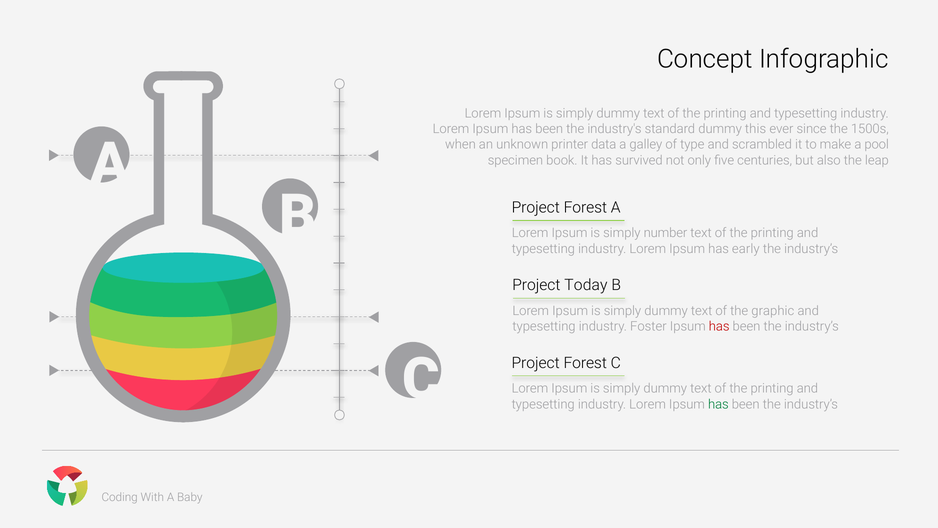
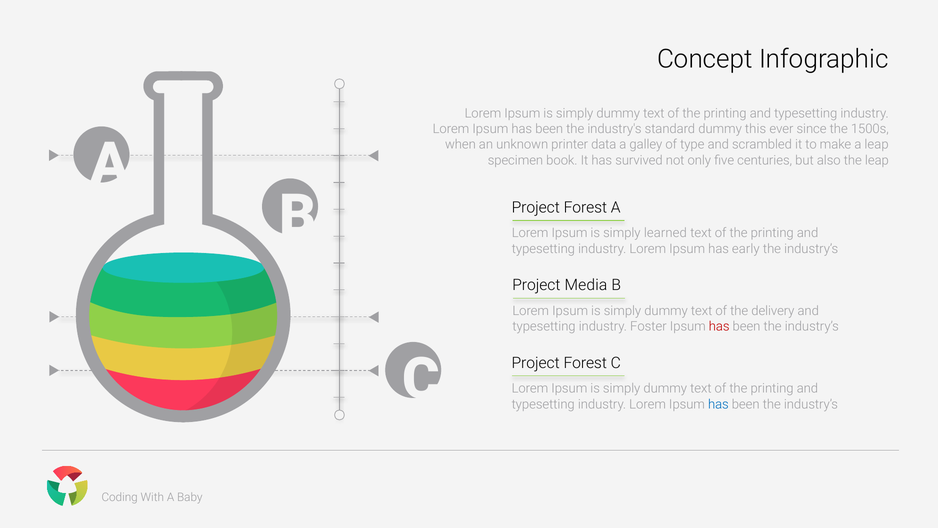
a pool: pool -> leap
number: number -> learned
Today: Today -> Media
graphic: graphic -> delivery
has at (718, 404) colour: green -> blue
